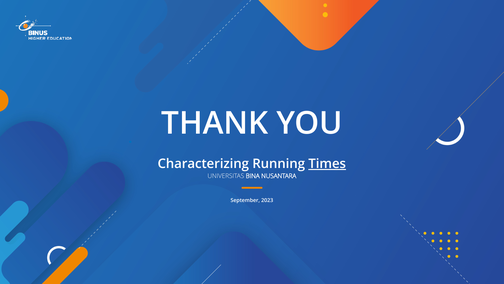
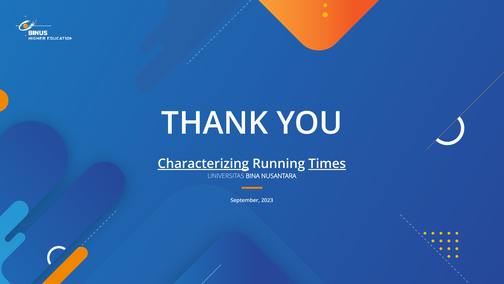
Characterizing underline: none -> present
